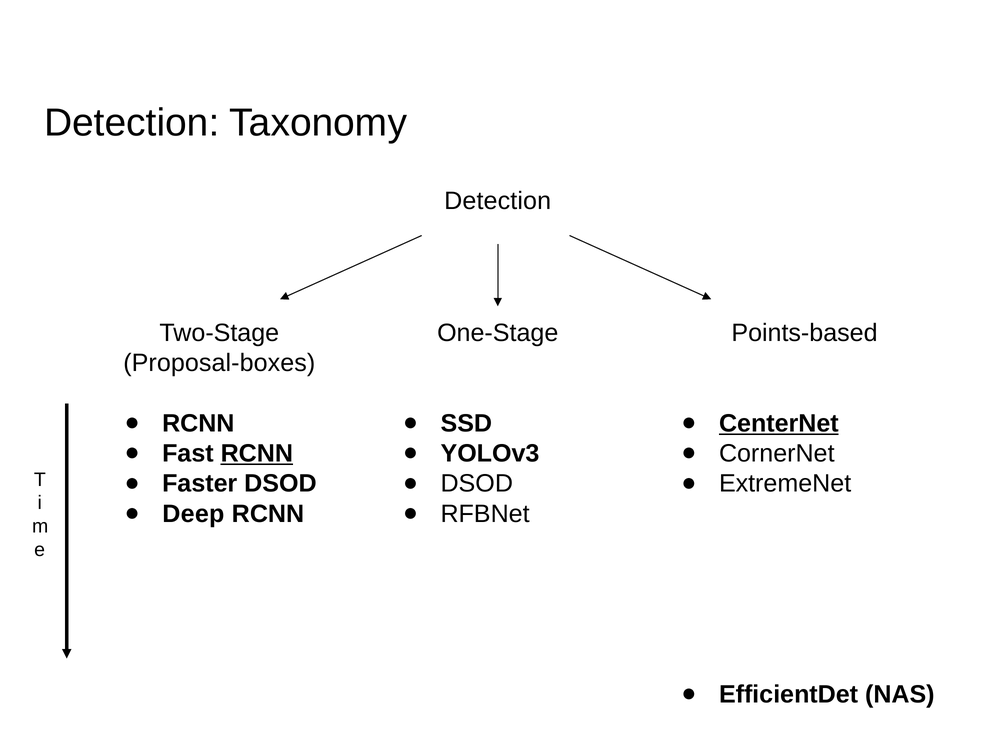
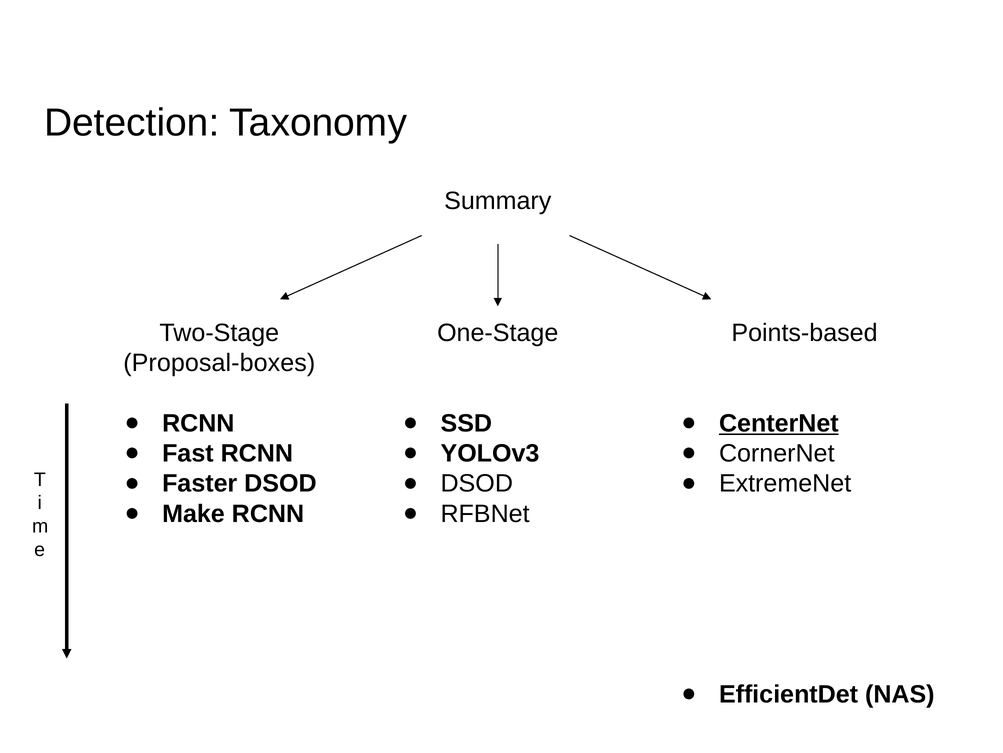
Detection at (498, 201): Detection -> Summary
RCNN at (257, 453) underline: present -> none
Deep: Deep -> Make
